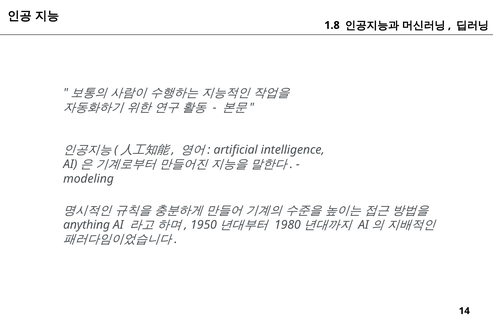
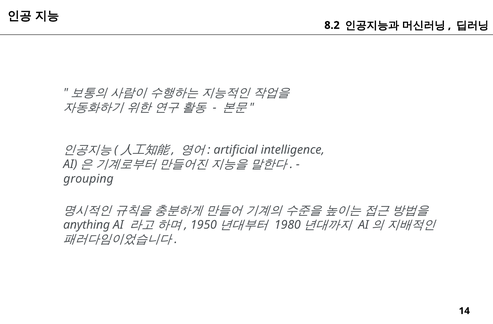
1.8: 1.8 -> 8.2
modeling: modeling -> grouping
